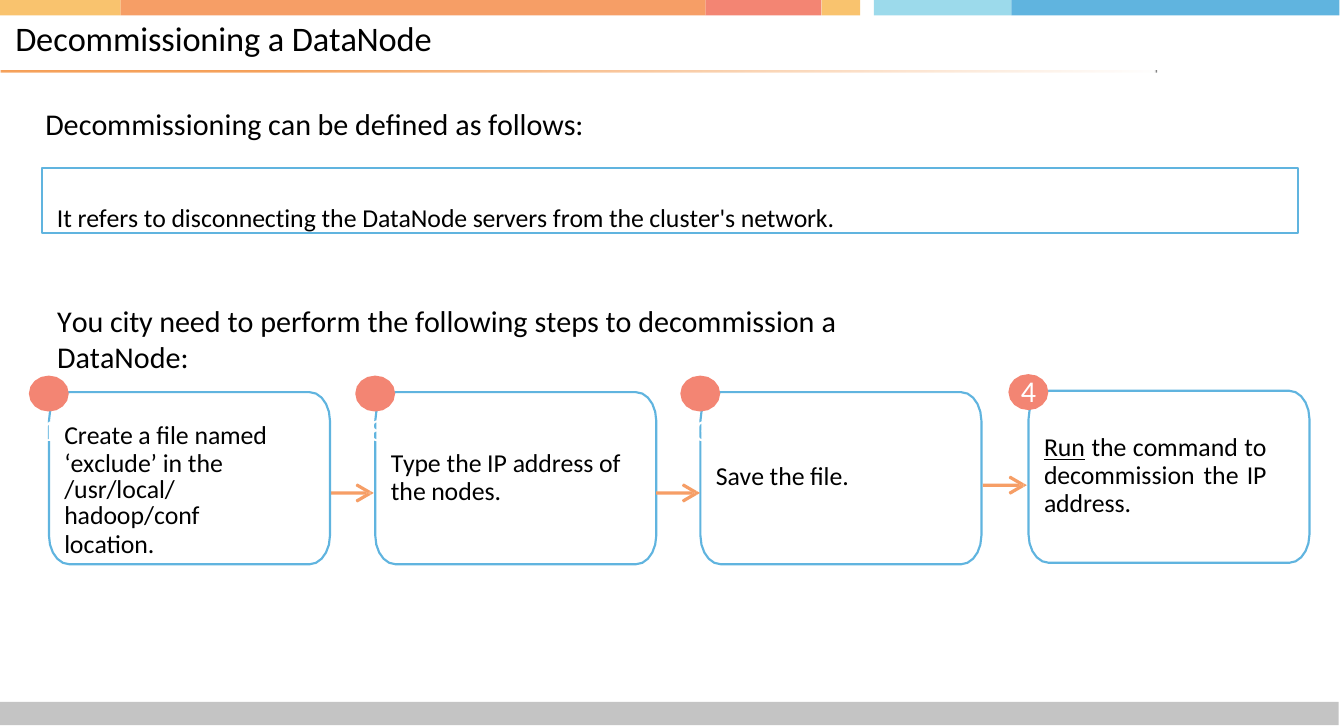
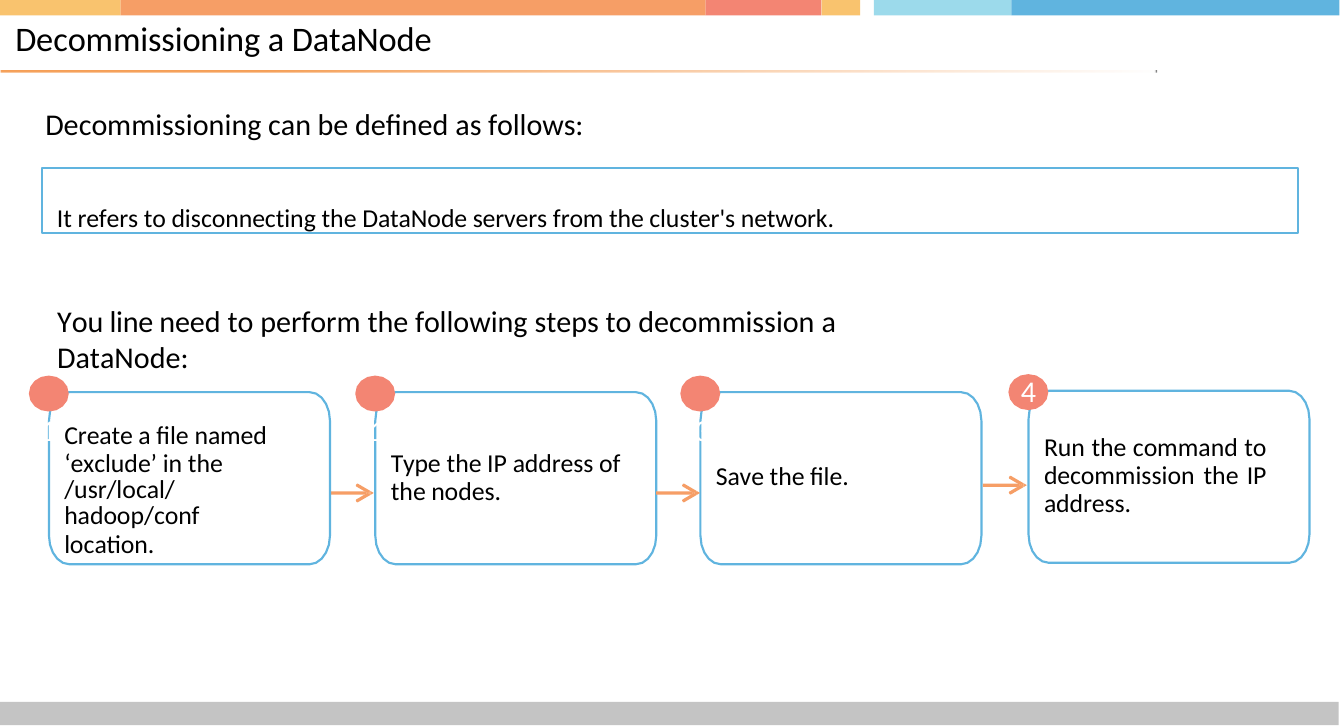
city: city -> line
1 8: 8 -> 1
Run underline: present -> none
